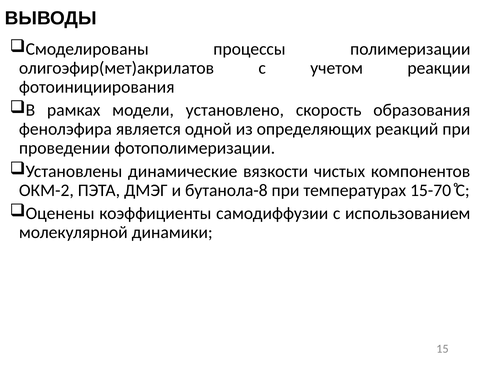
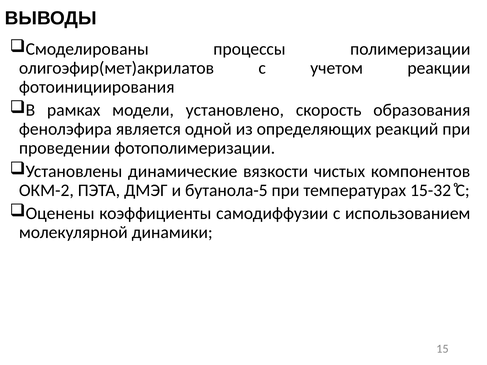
бутанола-8: бутанола-8 -> бутанола-5
15-70: 15-70 -> 15-32
